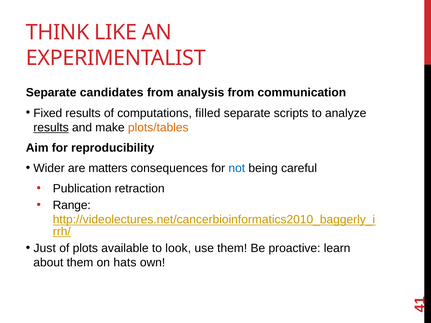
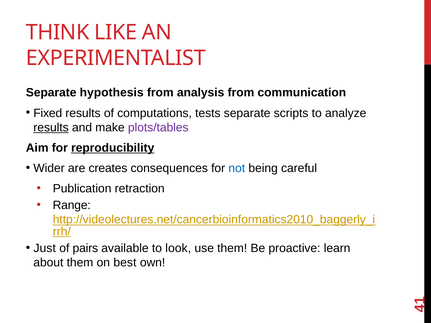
candidates: candidates -> hypothesis
filled: filled -> tests
plots/tables colour: orange -> purple
reproducibility underline: none -> present
matters: matters -> creates
plots: plots -> pairs
hats: hats -> best
